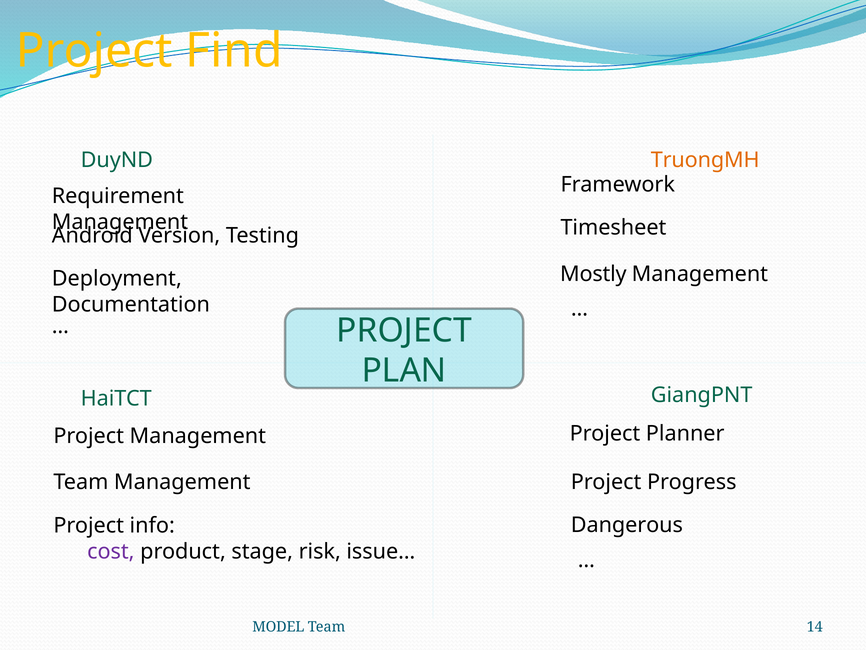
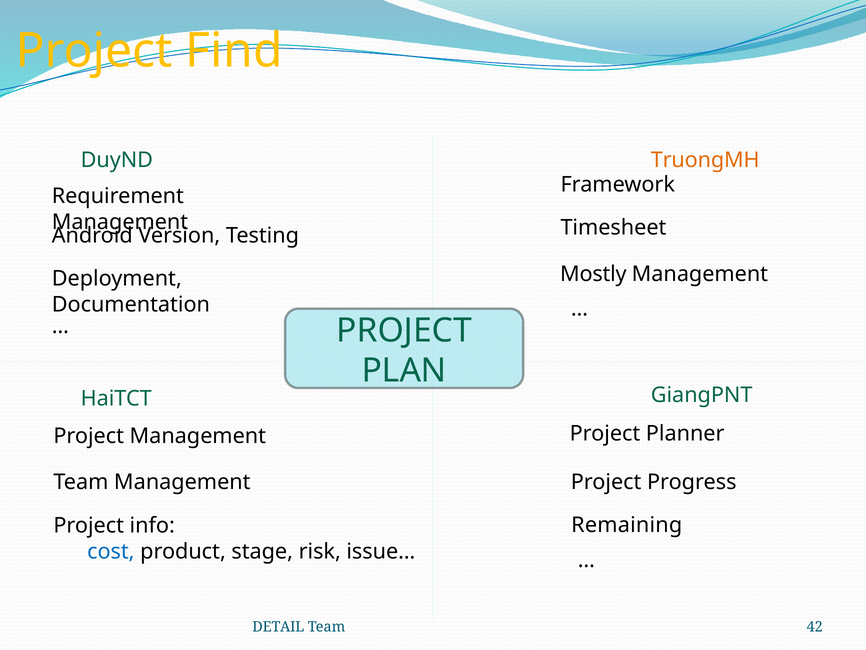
Dangerous: Dangerous -> Remaining
cost colour: purple -> blue
MODEL: MODEL -> DETAIL
14: 14 -> 42
